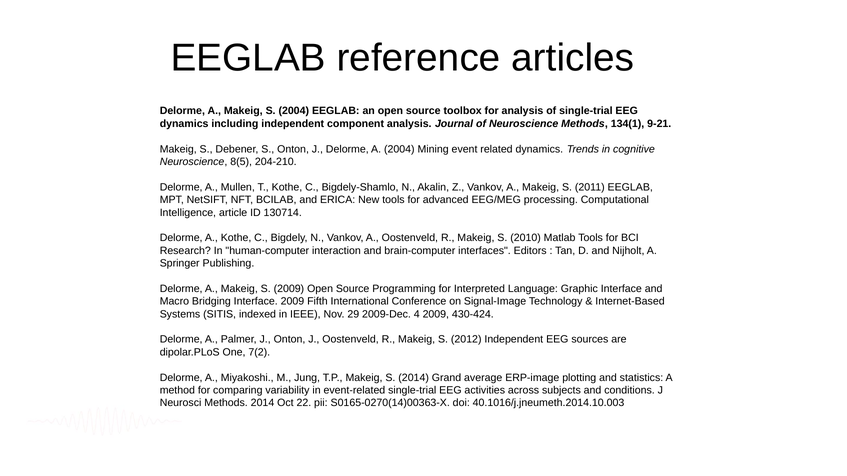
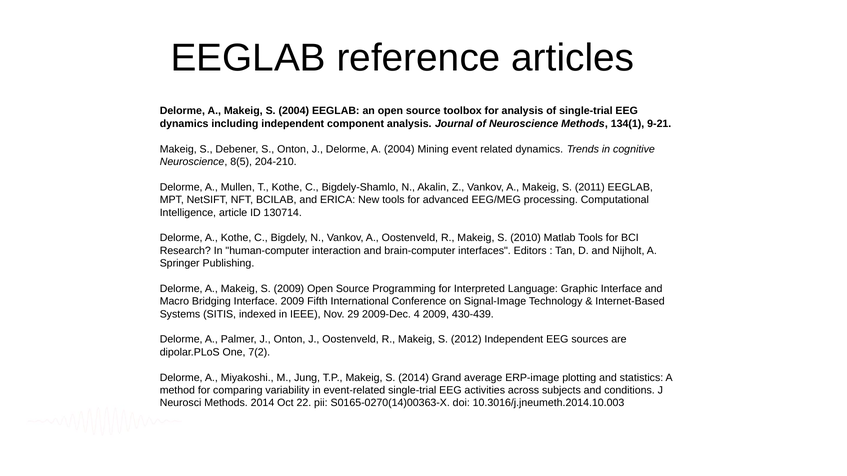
430-424: 430-424 -> 430-439
40.1016/j.jneumeth.2014.10.003: 40.1016/j.jneumeth.2014.10.003 -> 10.3016/j.jneumeth.2014.10.003
